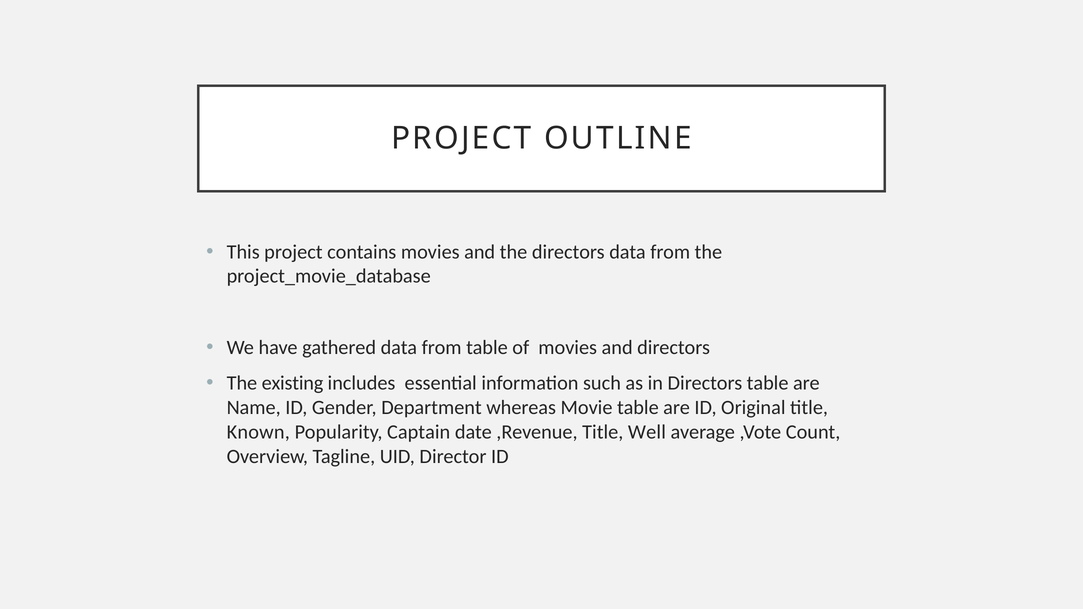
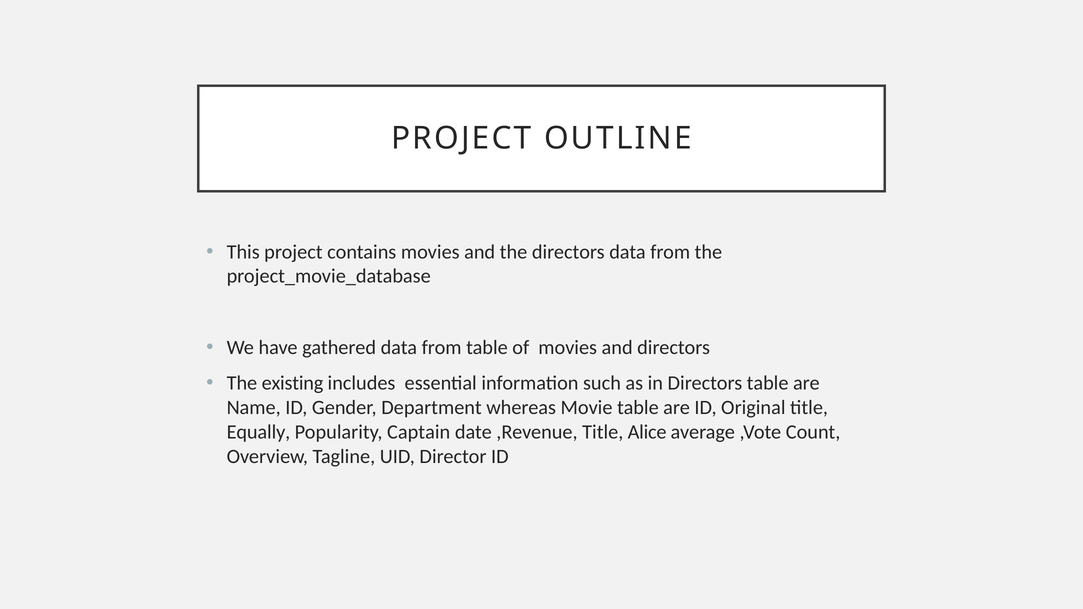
Known: Known -> Equally
Well: Well -> Alice
